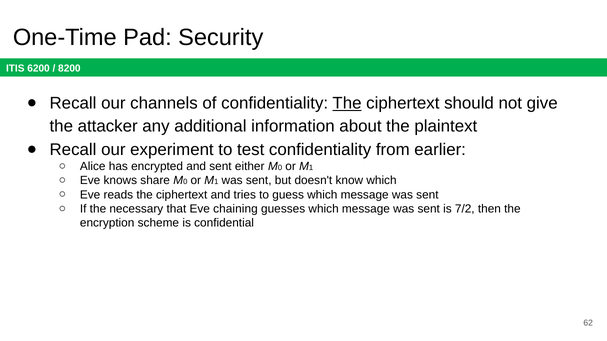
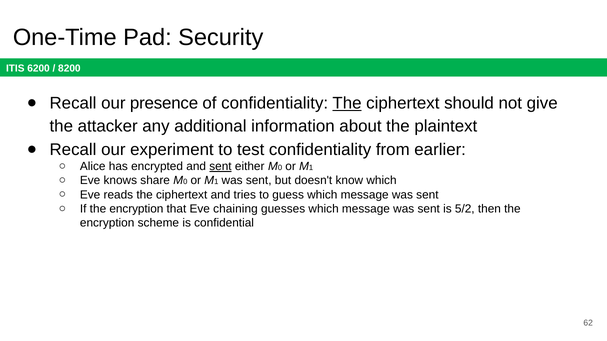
channels: channels -> presence
sent at (220, 167) underline: none -> present
If the necessary: necessary -> encryption
7/2: 7/2 -> 5/2
